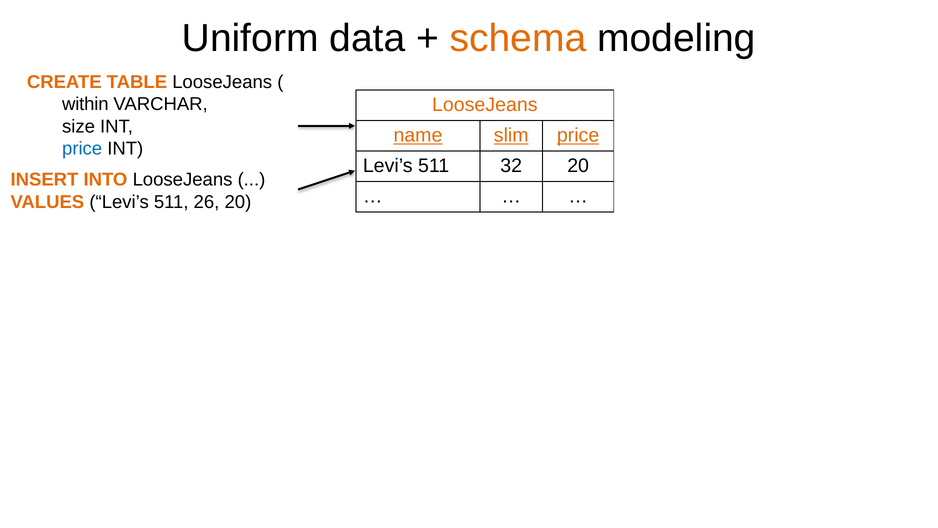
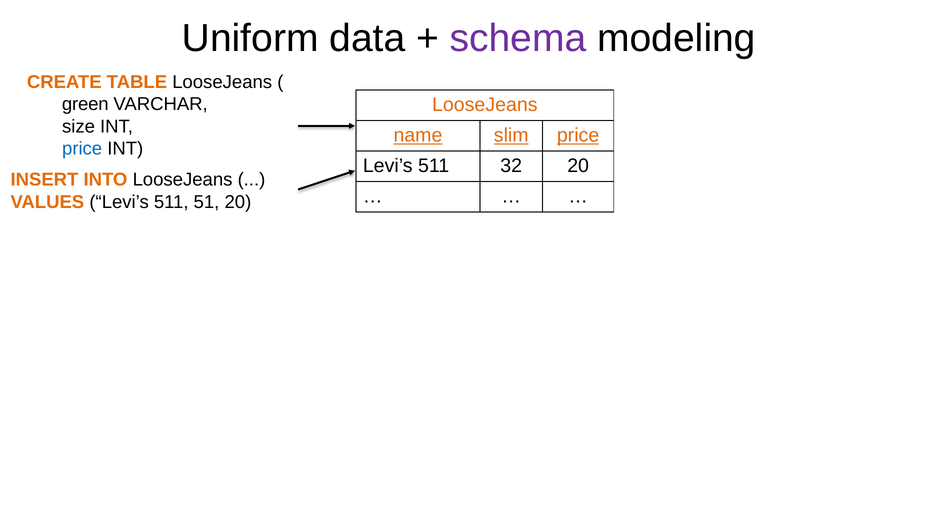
schema colour: orange -> purple
within: within -> green
26: 26 -> 51
